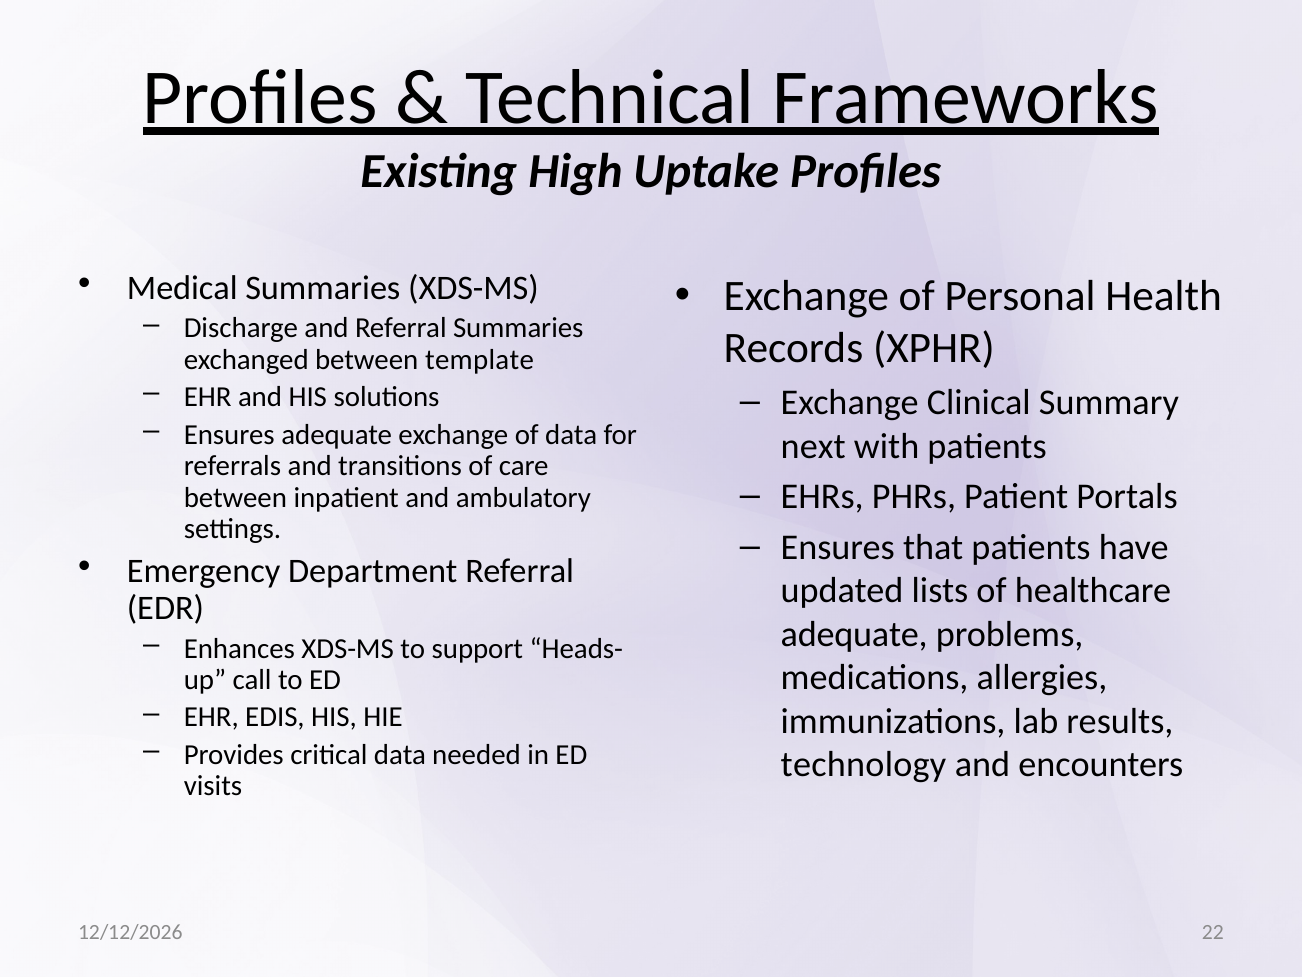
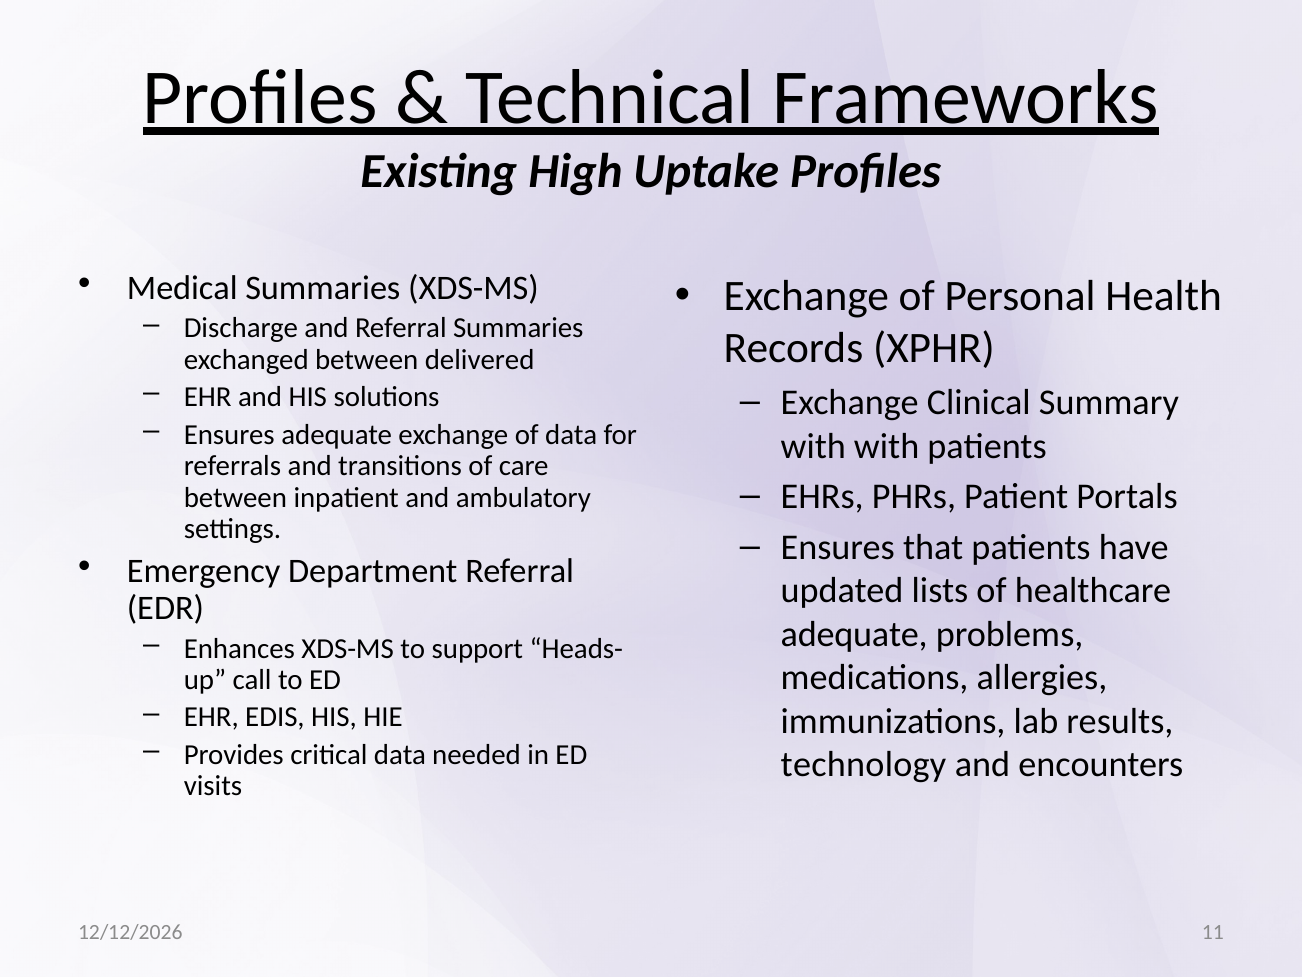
template: template -> delivered
next at (813, 446): next -> with
22: 22 -> 11
